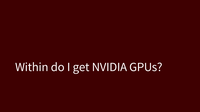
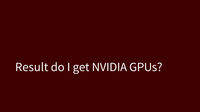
Within: Within -> Result
